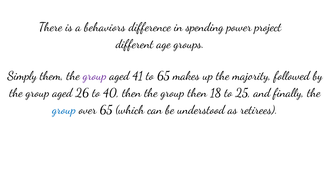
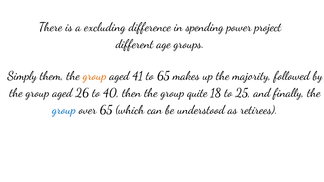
behaviors: behaviors -> excluding
group at (95, 76) colour: purple -> orange
group then: then -> quite
